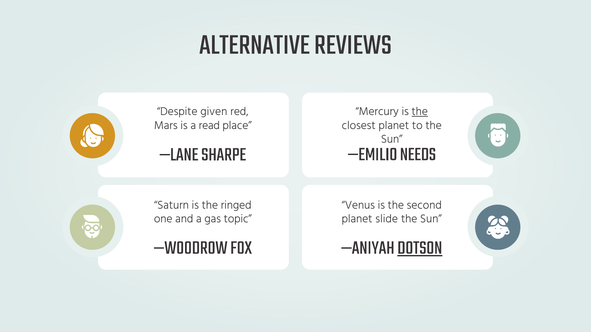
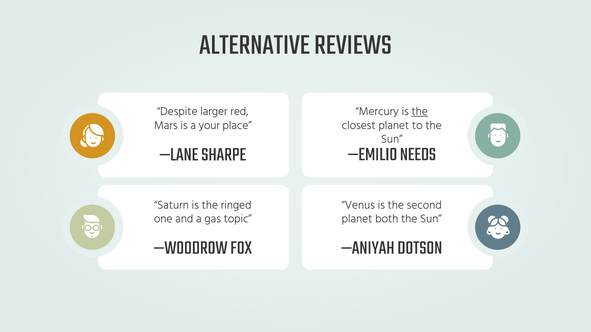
given: given -> larger
read: read -> your
slide: slide -> both
DOTSON underline: present -> none
